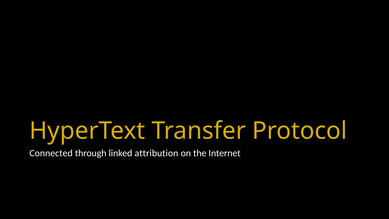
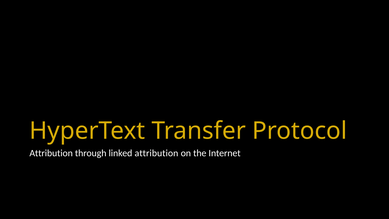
Connected at (51, 153): Connected -> Attribution
